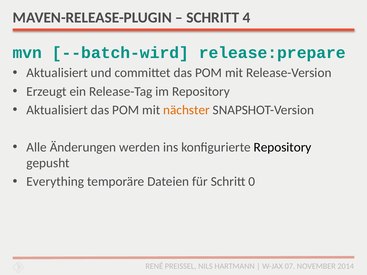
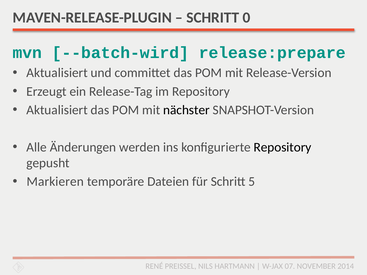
4: 4 -> 0
nächster colour: orange -> black
Everything: Everything -> Markieren
0: 0 -> 5
